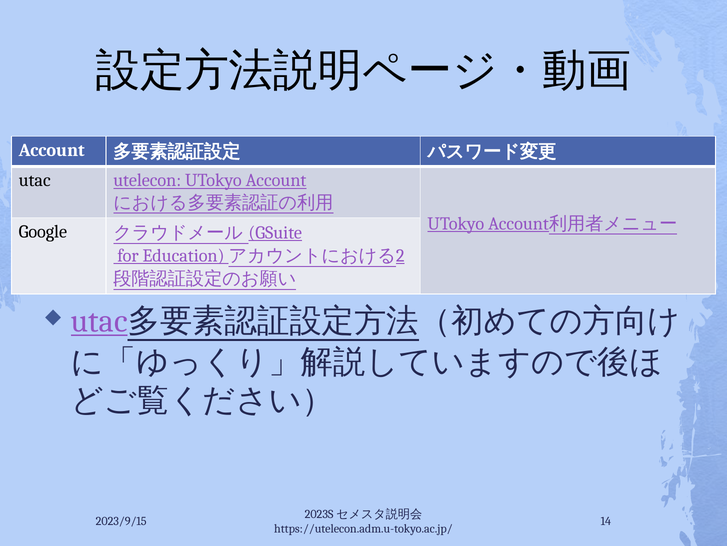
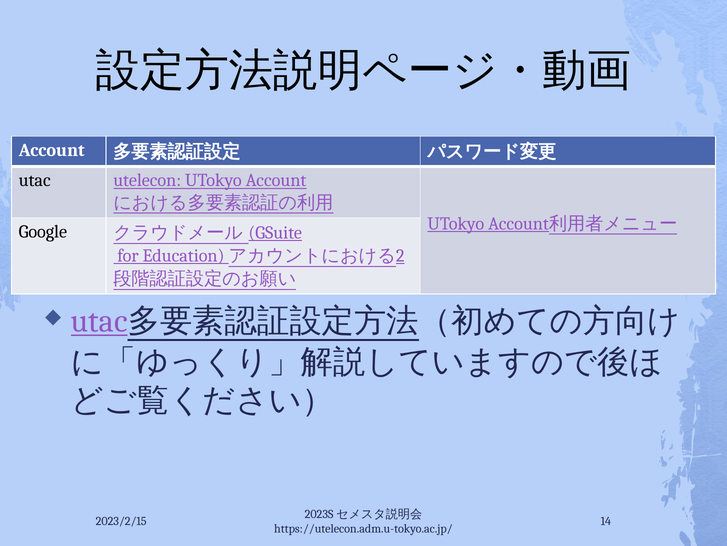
2023/9/15: 2023/9/15 -> 2023/2/15
